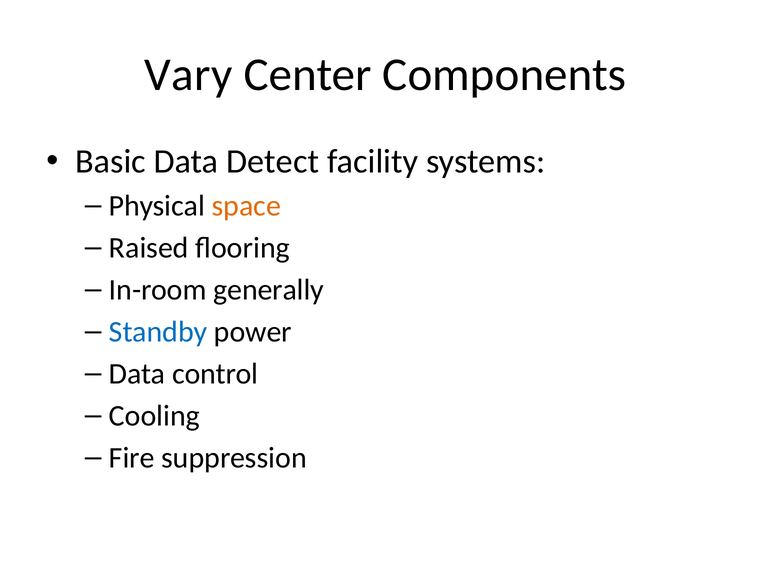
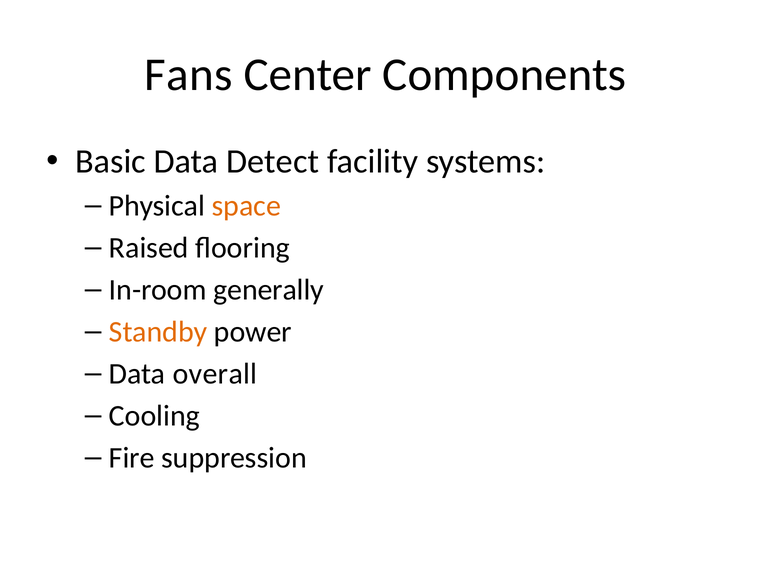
Vary: Vary -> Fans
Standby colour: blue -> orange
control: control -> overall
